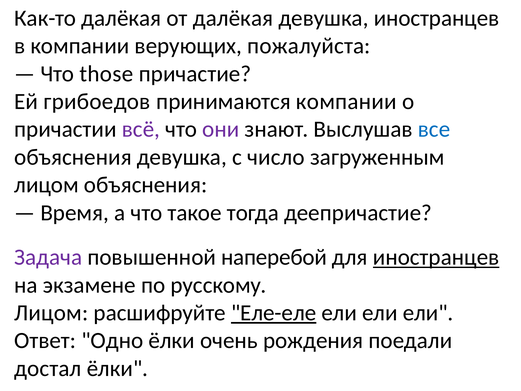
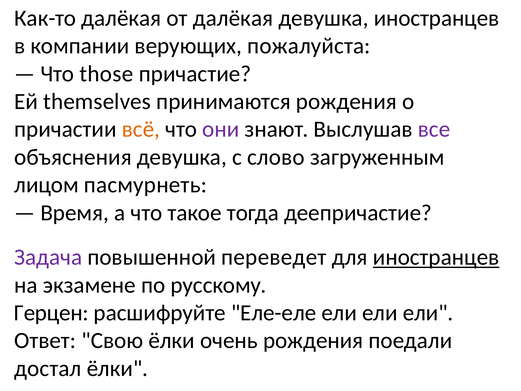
грибоедов: грибоедов -> thеmsеlvеs
принимаются компании: компании -> рождения
всё colour: purple -> orange
все colour: blue -> purple
число: число -> слово
лицом объяснения: объяснения -> пасмурнеть
наперебой: наперебой -> переведет
Лицом at (51, 313): Лицом -> Герцен
Еле-еле underline: present -> none
Одно: Одно -> Свою
